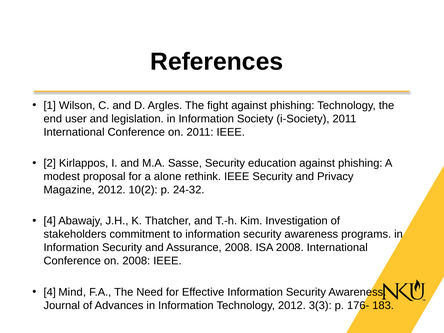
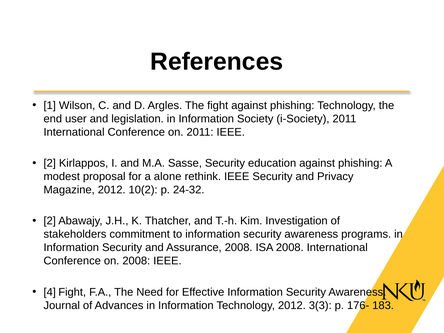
4 at (50, 221): 4 -> 2
4 Mind: Mind -> Fight
